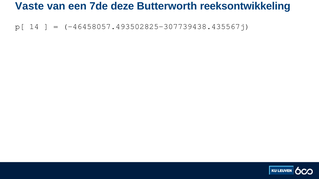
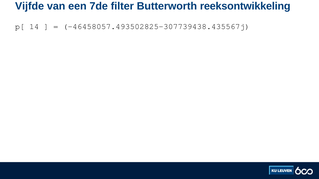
Vaste: Vaste -> Vijfde
deze: deze -> filter
